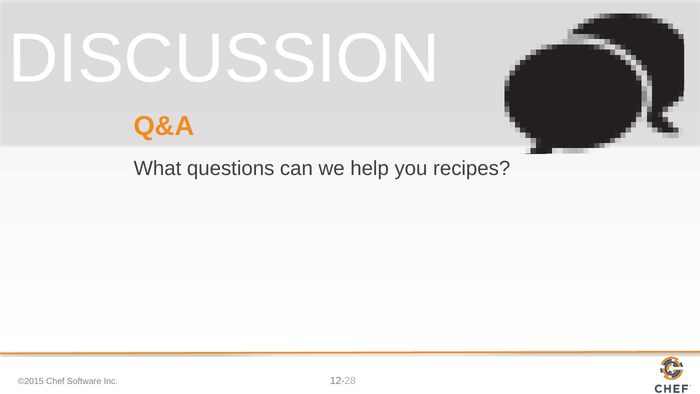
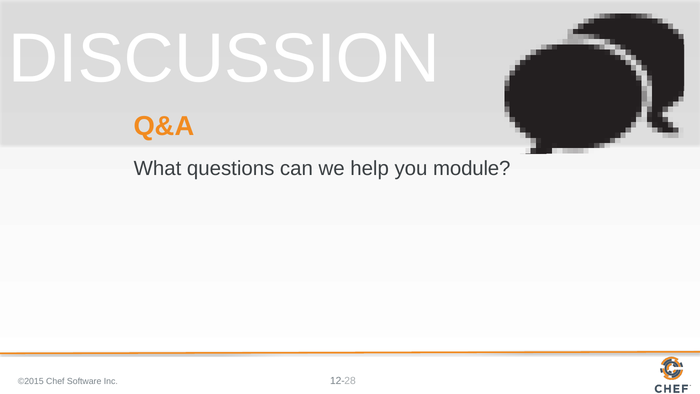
recipes: recipes -> module
